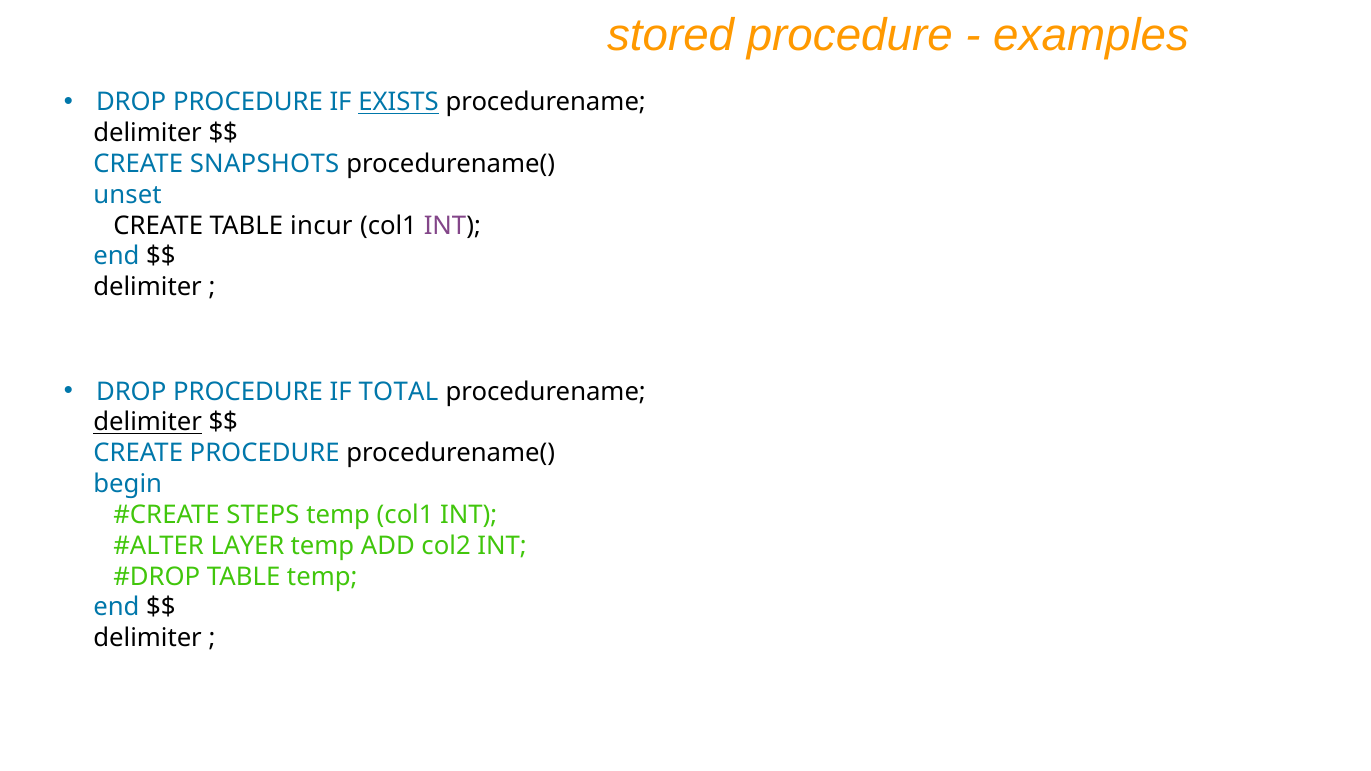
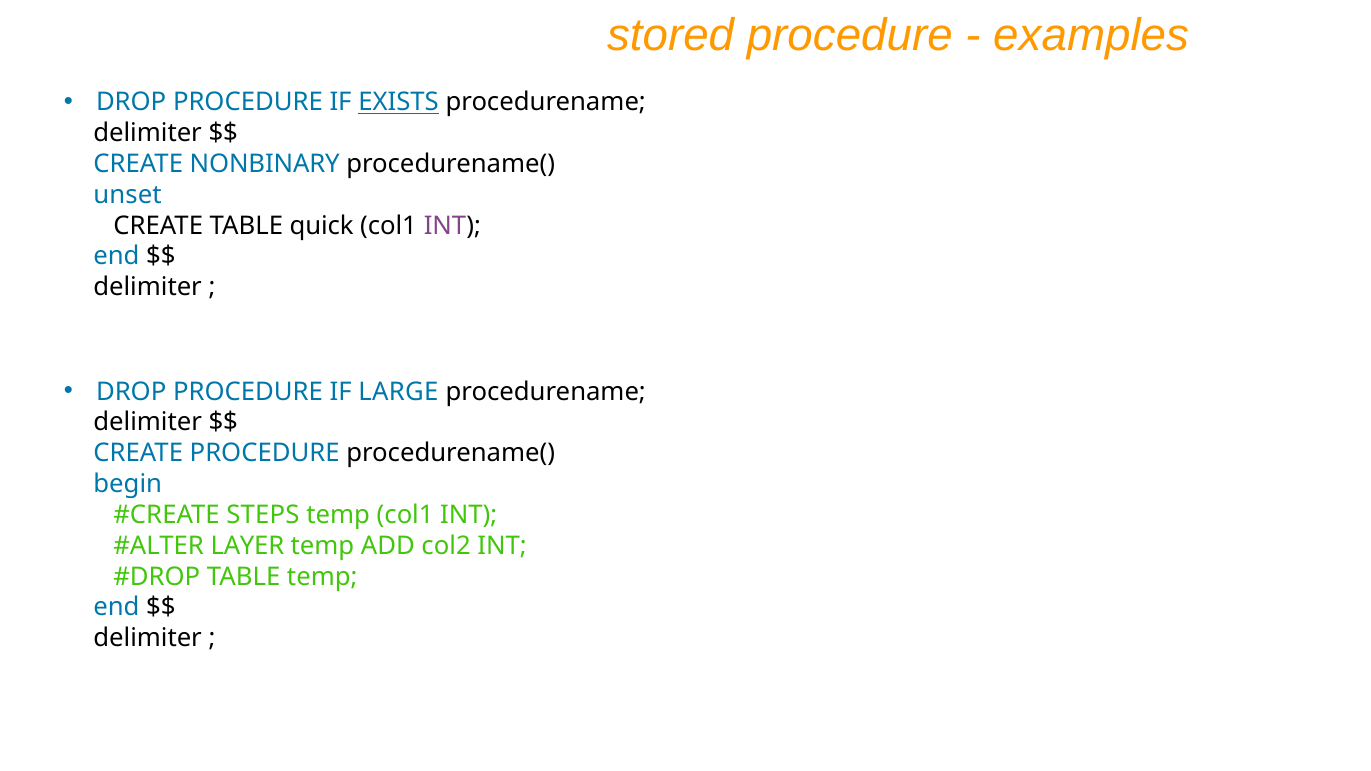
SNAPSHOTS: SNAPSHOTS -> NONBINARY
incur: incur -> quick
TOTAL: TOTAL -> LARGE
delimiter at (148, 422) underline: present -> none
